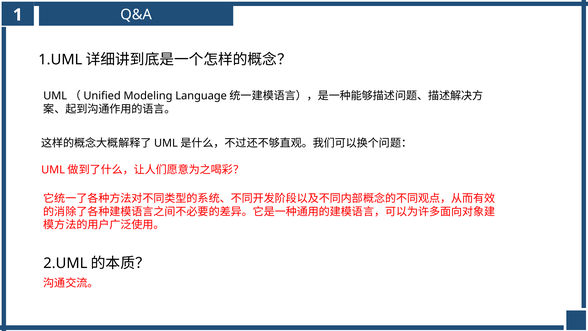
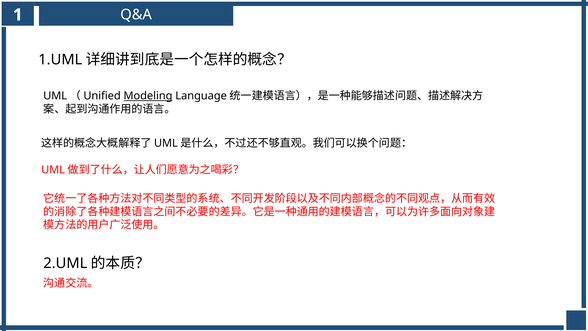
Modeling underline: none -> present
